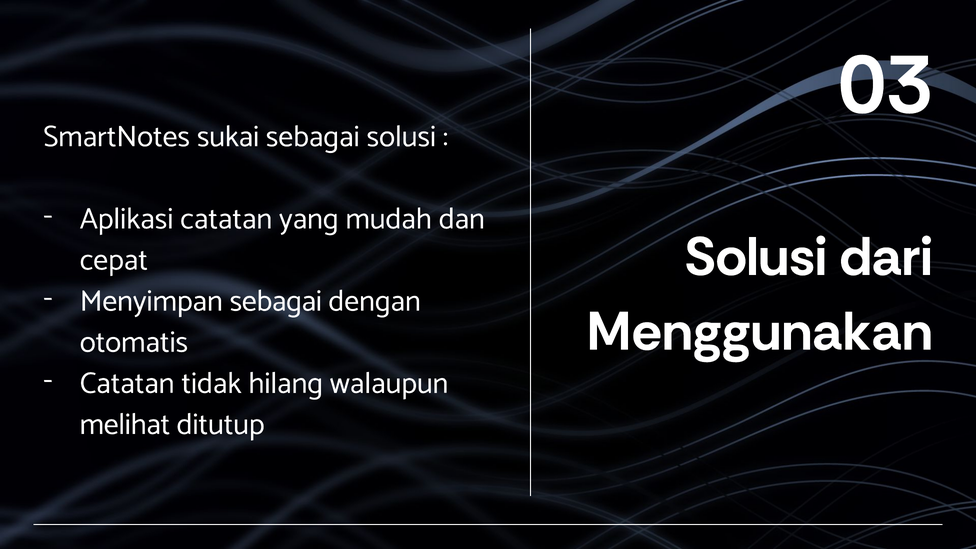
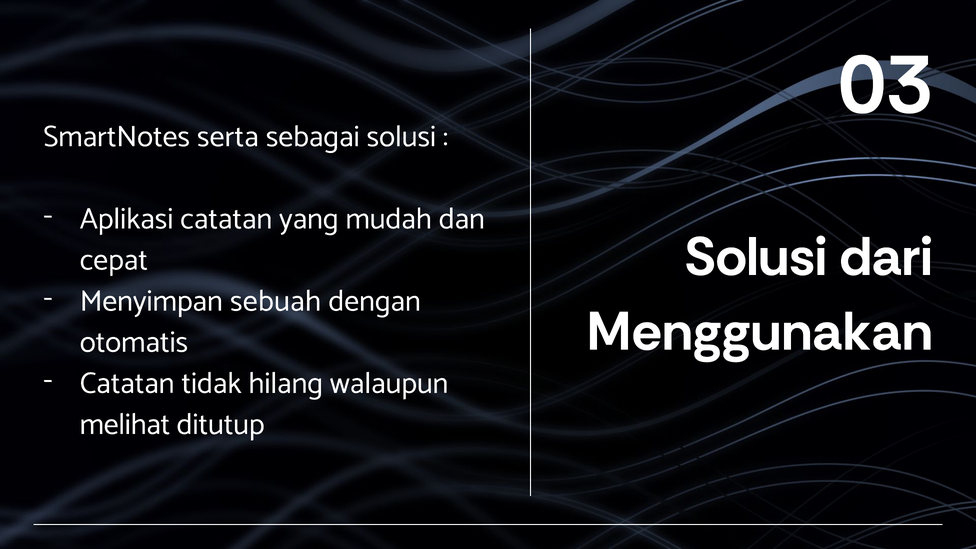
sukai: sukai -> serta
Menyimpan sebagai: sebagai -> sebuah
